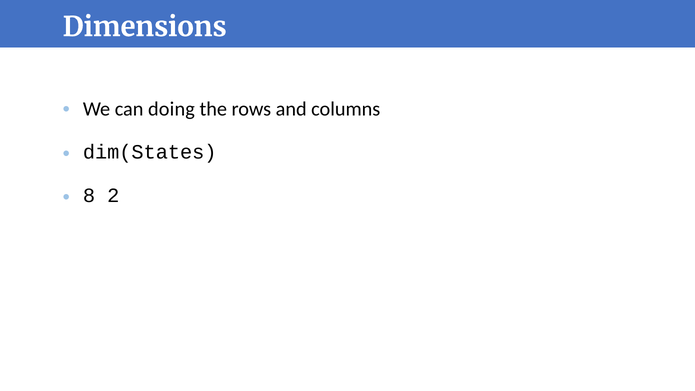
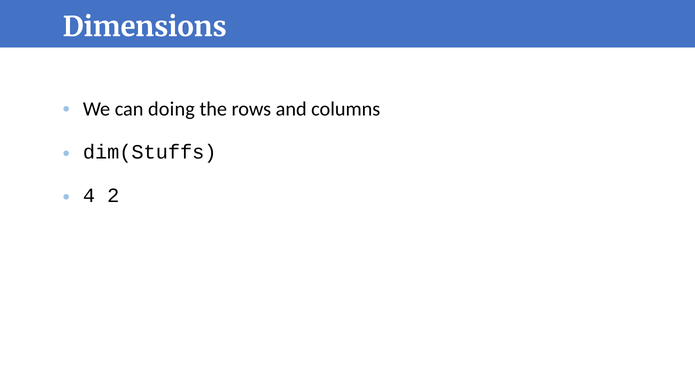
dim(States: dim(States -> dim(Stuffs
8: 8 -> 4
